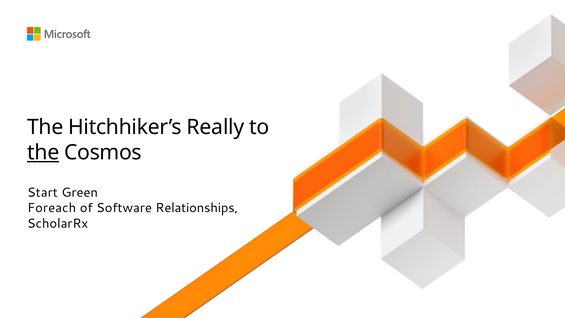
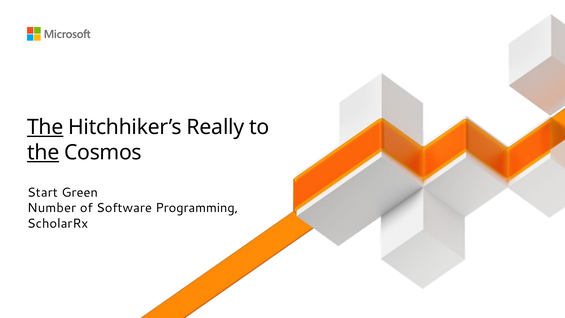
The at (45, 127) underline: none -> present
Foreach: Foreach -> Number
Relationships: Relationships -> Programming
